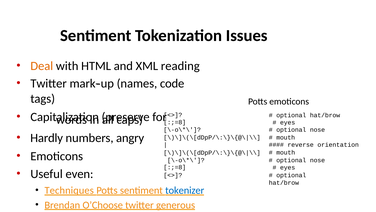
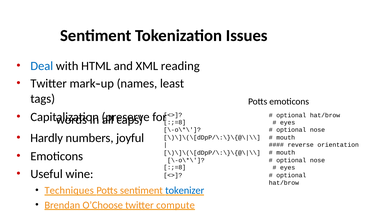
Deal colour: orange -> blue
code: code -> least
angry: angry -> joyful
even: even -> wine
generous: generous -> compute
